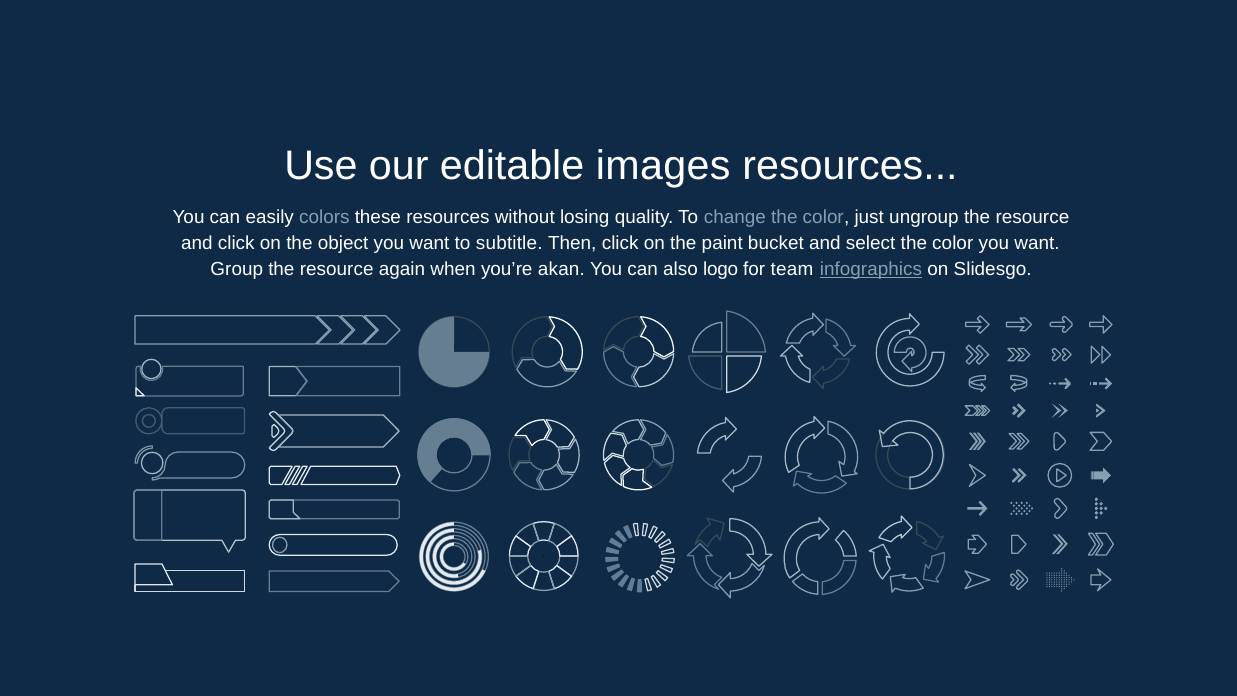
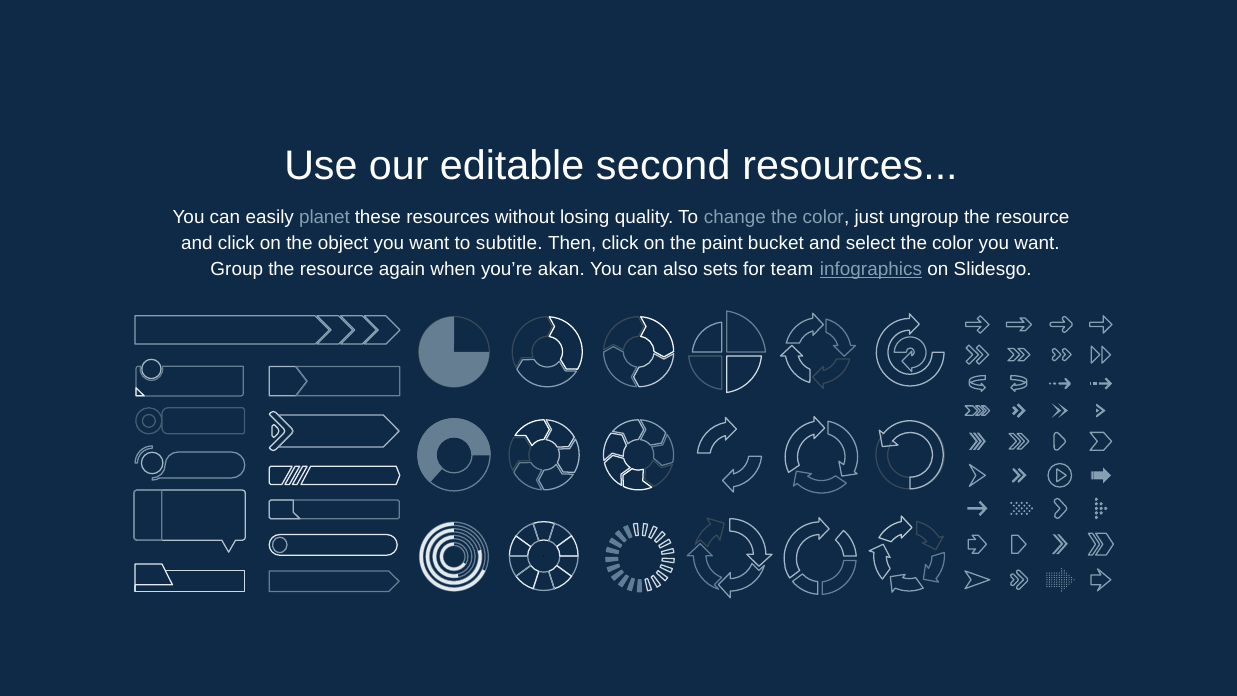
images: images -> second
colors: colors -> planet
logo: logo -> sets
